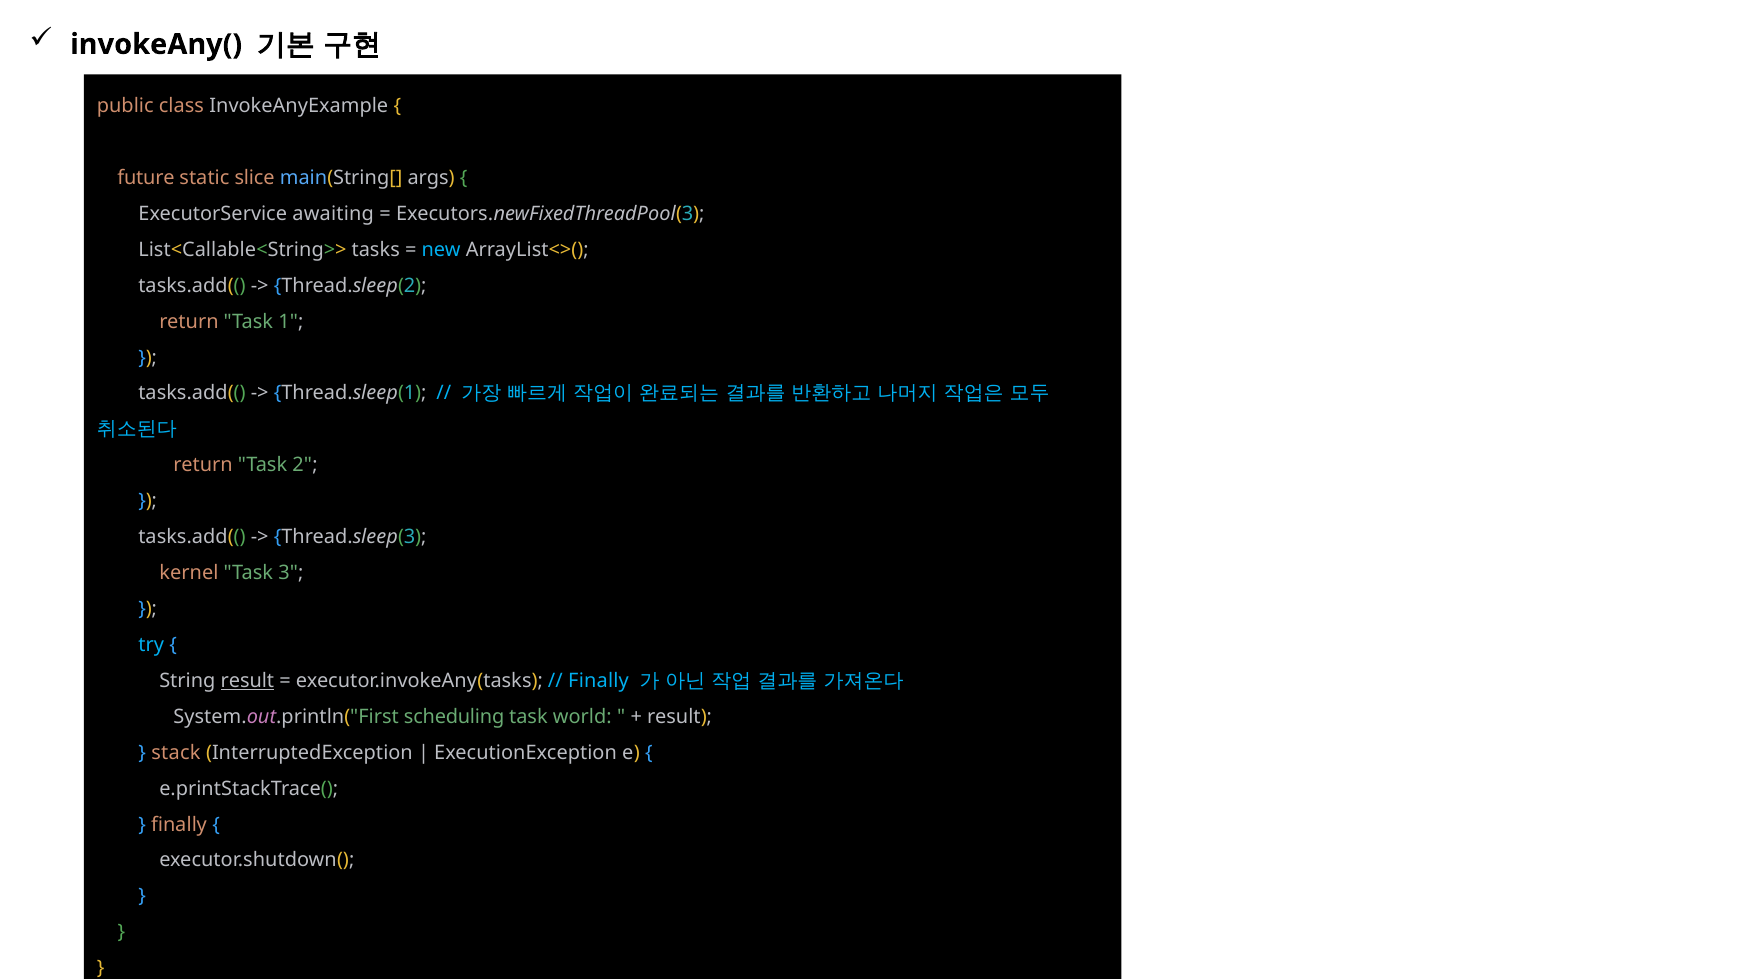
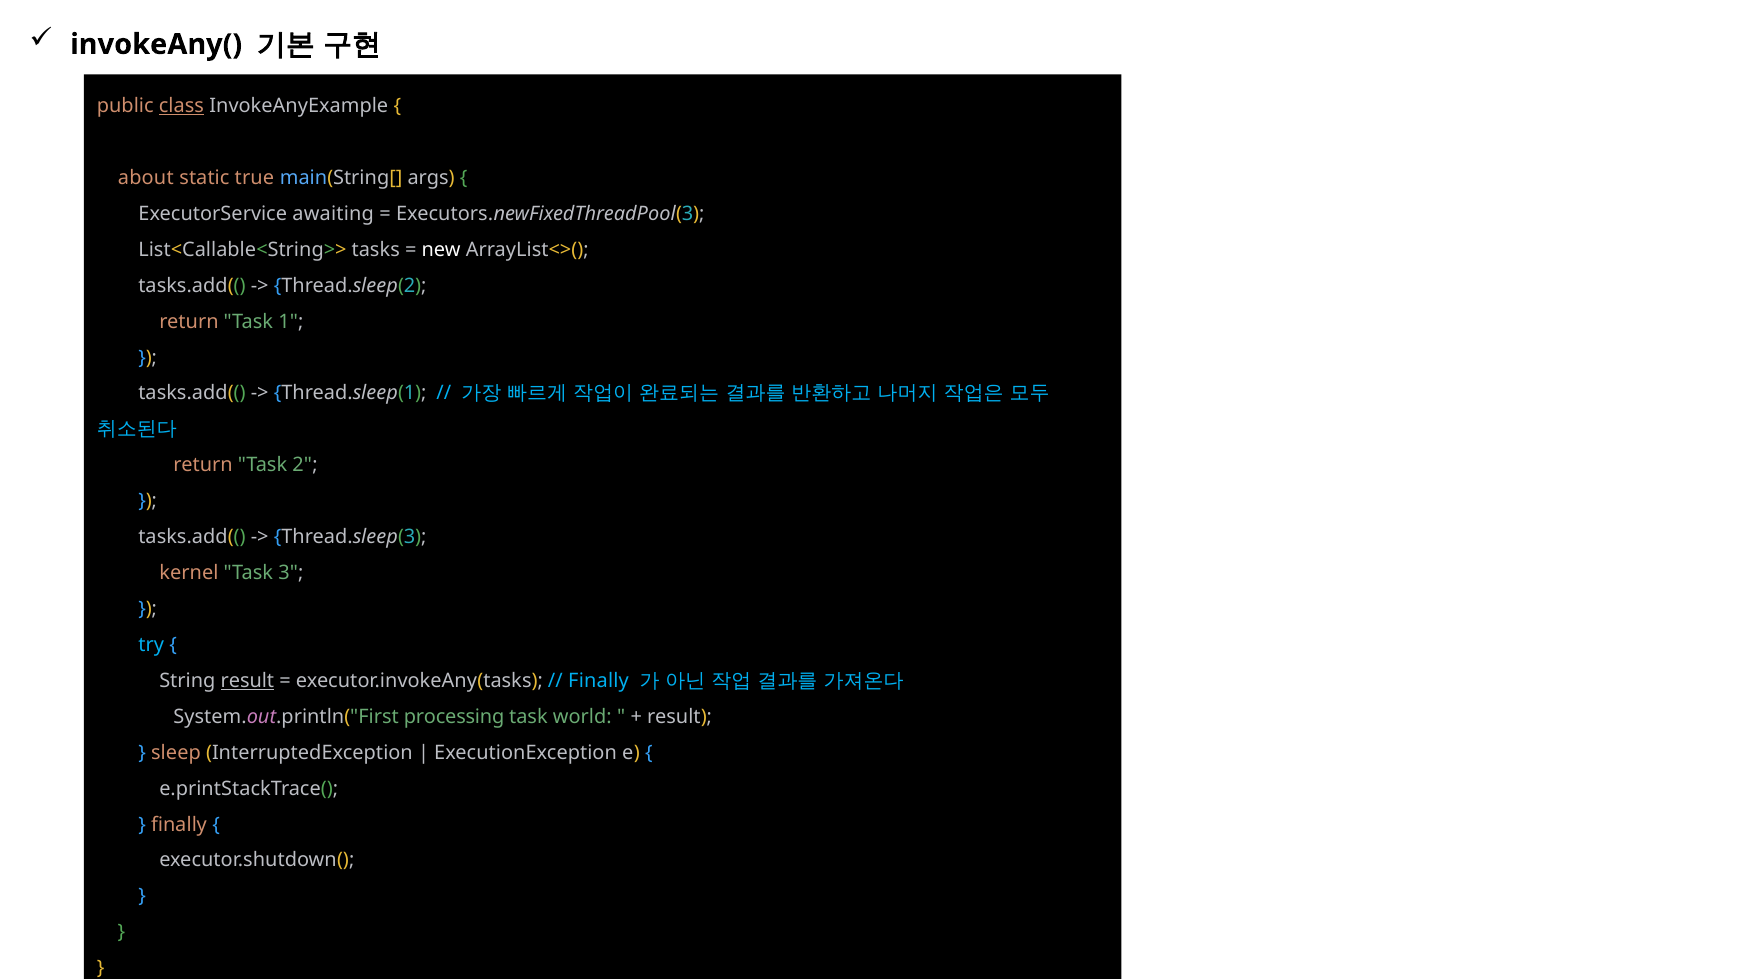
class underline: none -> present
future: future -> about
slice: slice -> true
new colour: light blue -> white
scheduling: scheduling -> processing
stack: stack -> sleep
